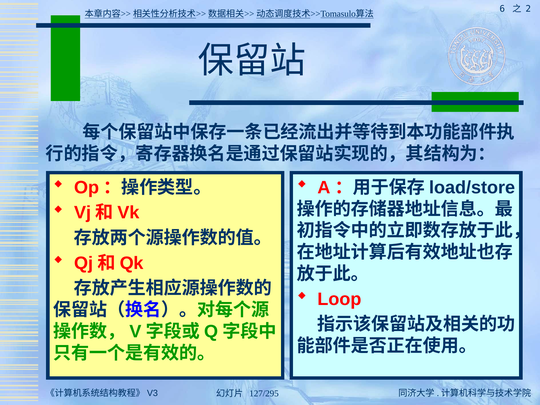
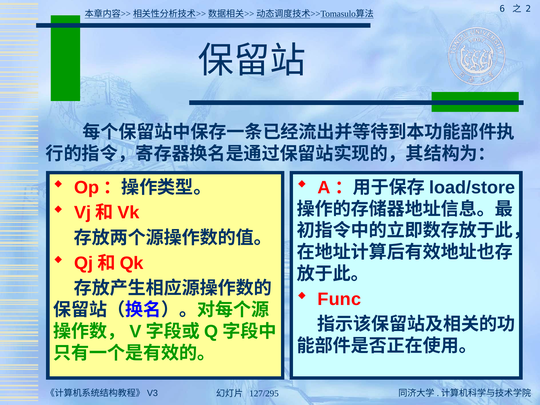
Loop: Loop -> Func
